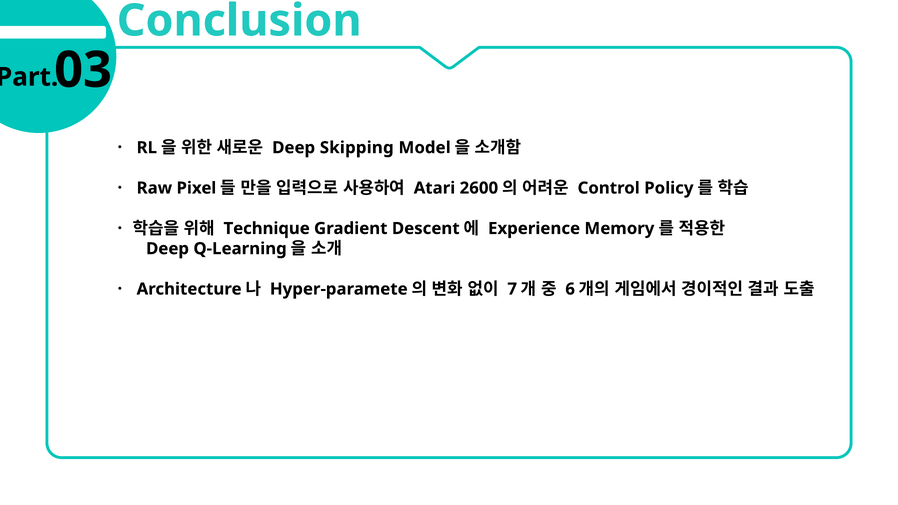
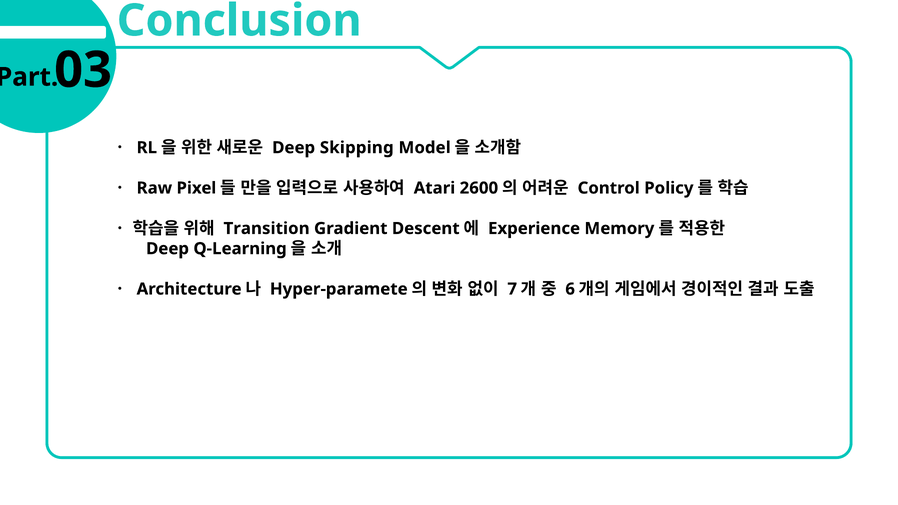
Technique: Technique -> Transition
